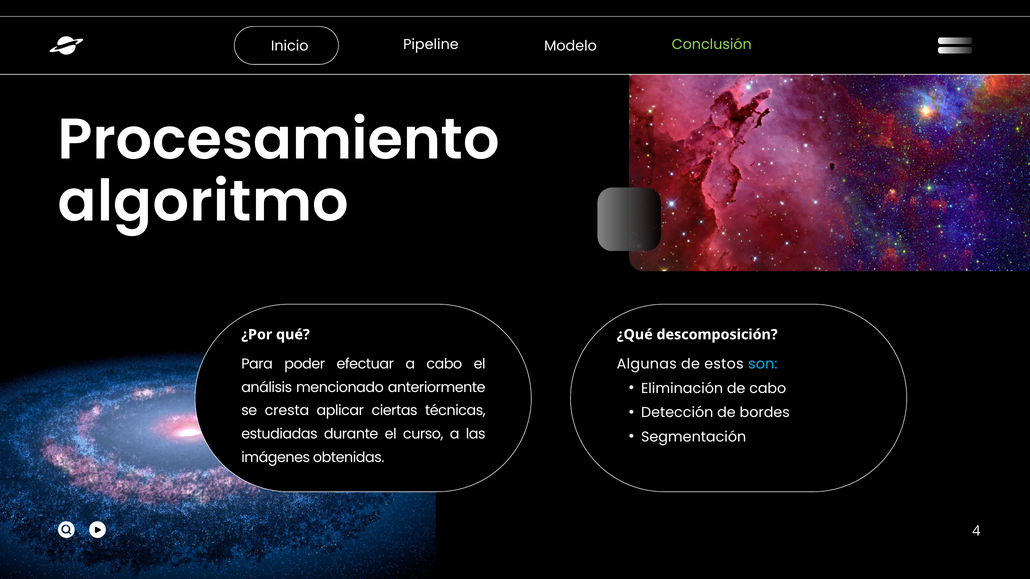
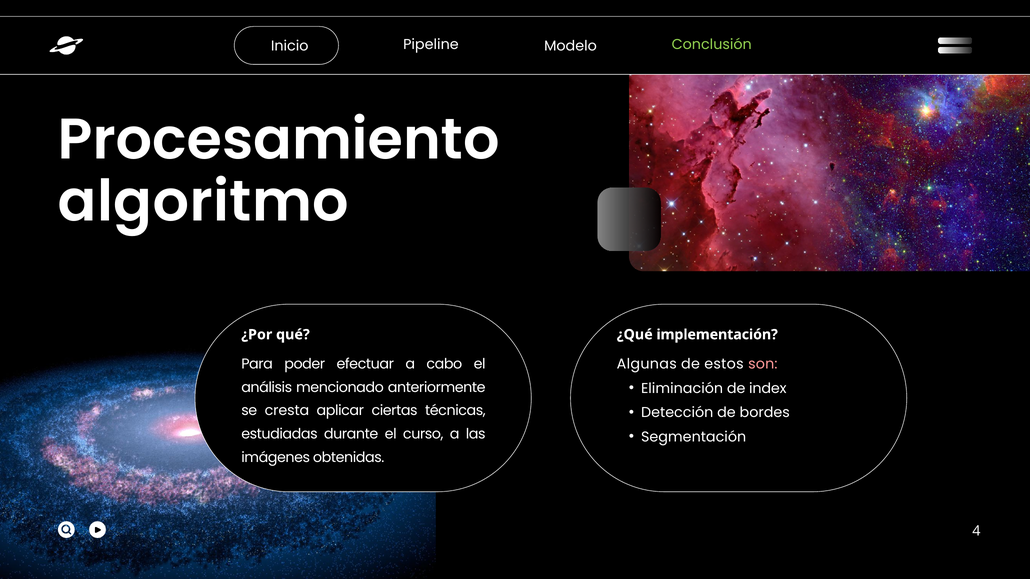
descomposición: descomposición -> implementación
son colour: light blue -> pink
de cabo: cabo -> index
